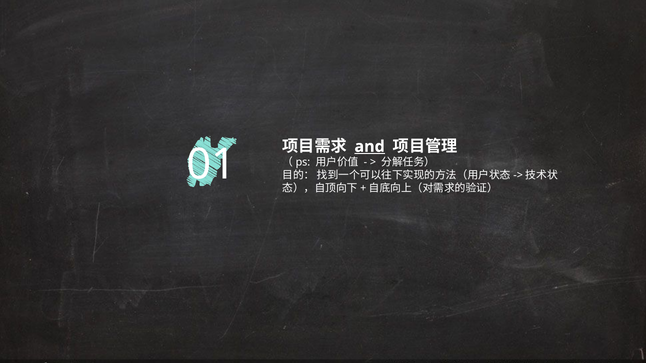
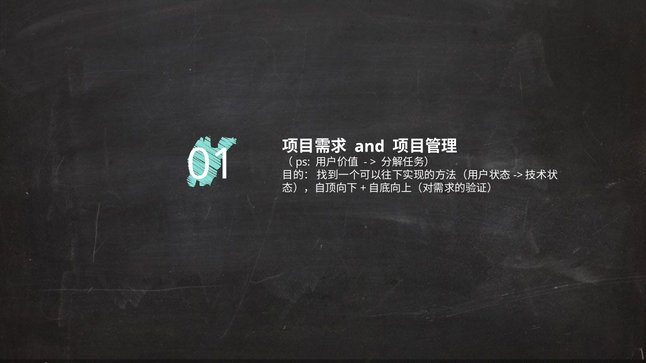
and underline: present -> none
